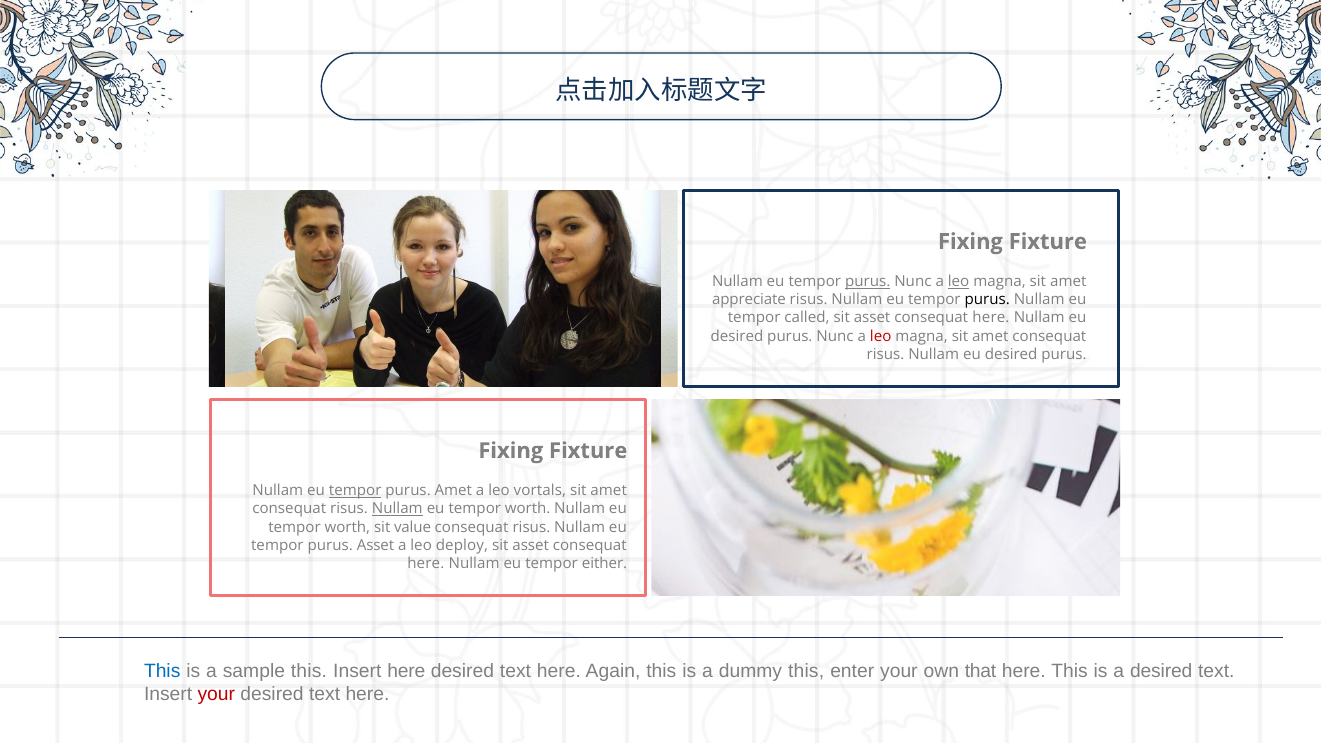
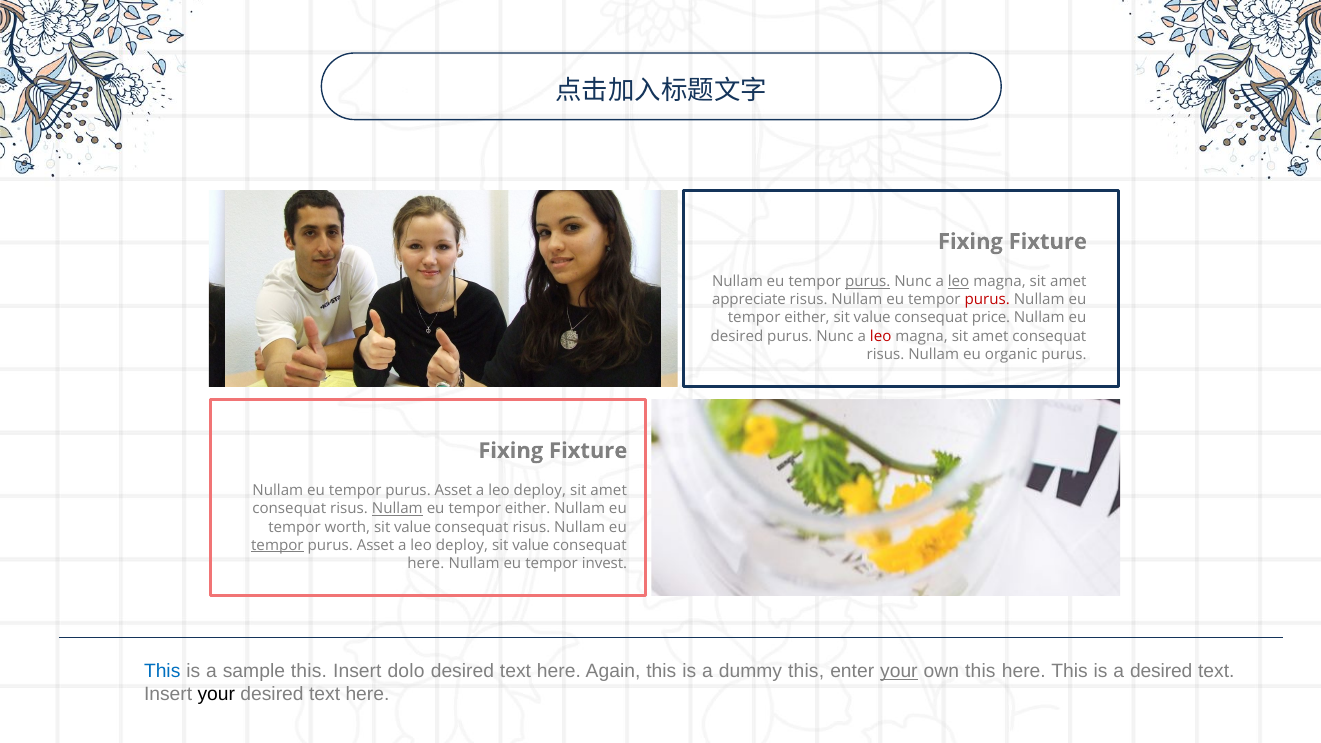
purus at (987, 300) colour: black -> red
called at (807, 318): called -> either
asset at (872, 318): asset -> value
here at (991, 318): here -> price
risus Nullam eu desired: desired -> organic
tempor at (355, 491) underline: present -> none
Amet at (453, 491): Amet -> Asset
vortals at (540, 491): vortals -> deploy
worth at (528, 509): worth -> either
tempor at (277, 545) underline: none -> present
asset at (531, 545): asset -> value
either: either -> invest
Insert here: here -> dolo
your at (899, 672) underline: none -> present
own that: that -> this
your at (216, 695) colour: red -> black
